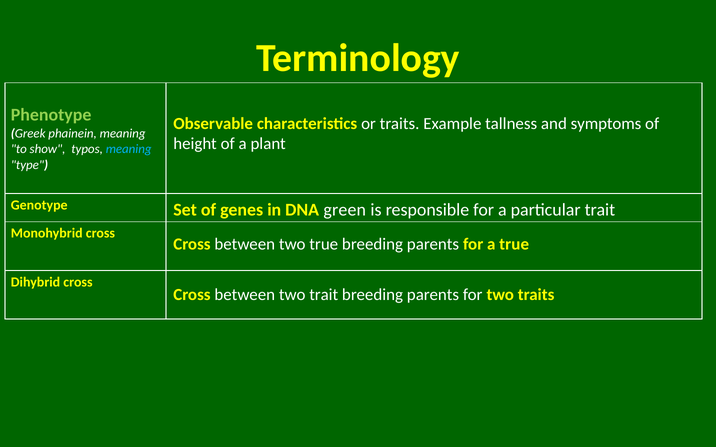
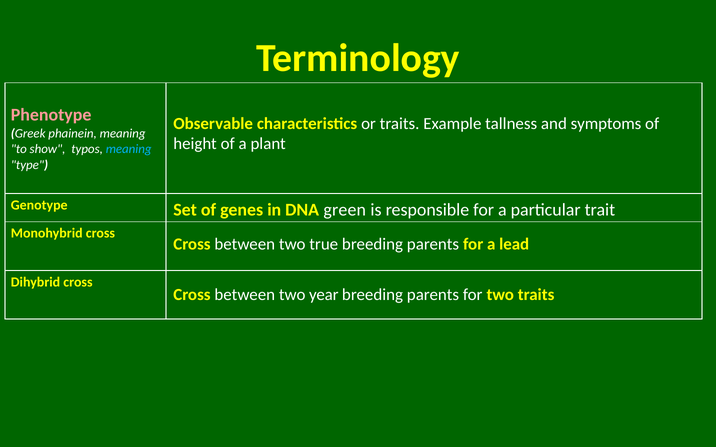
Phenotype colour: light green -> pink
a true: true -> lead
two trait: trait -> year
